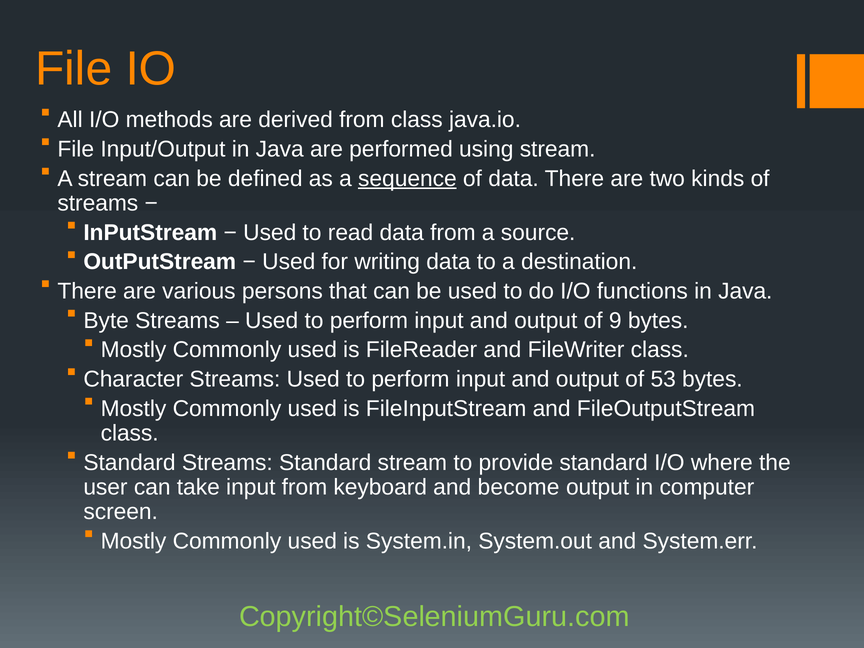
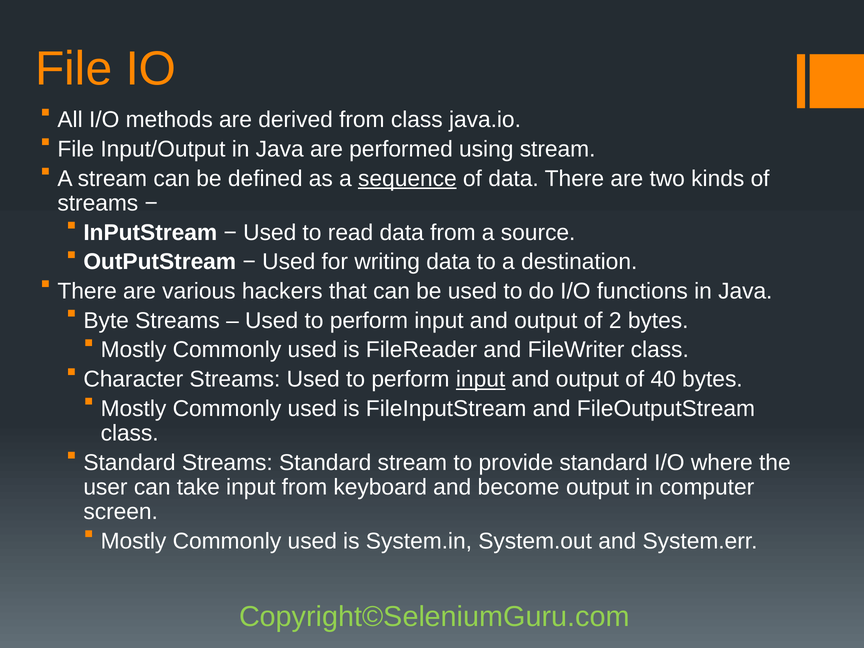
persons: persons -> hackers
9: 9 -> 2
input at (481, 379) underline: none -> present
53: 53 -> 40
